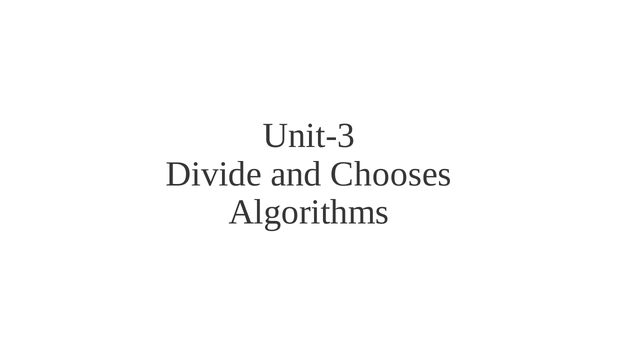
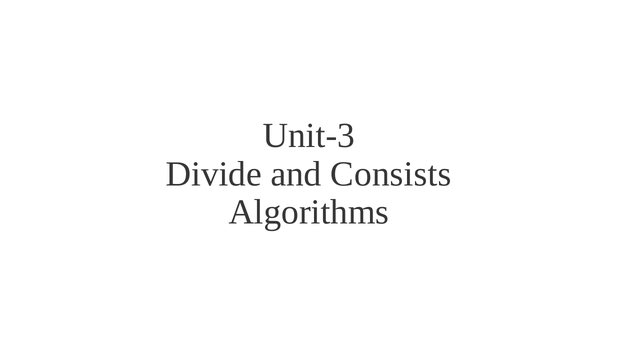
Chooses: Chooses -> Consists
